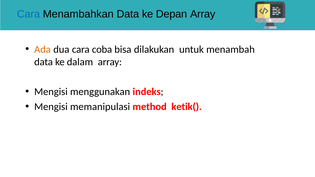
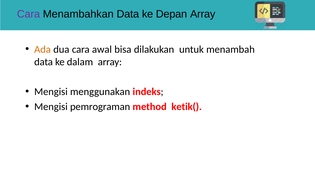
Cara at (28, 14) colour: blue -> purple
coba: coba -> awal
memanipulasi: memanipulasi -> pemrograman
